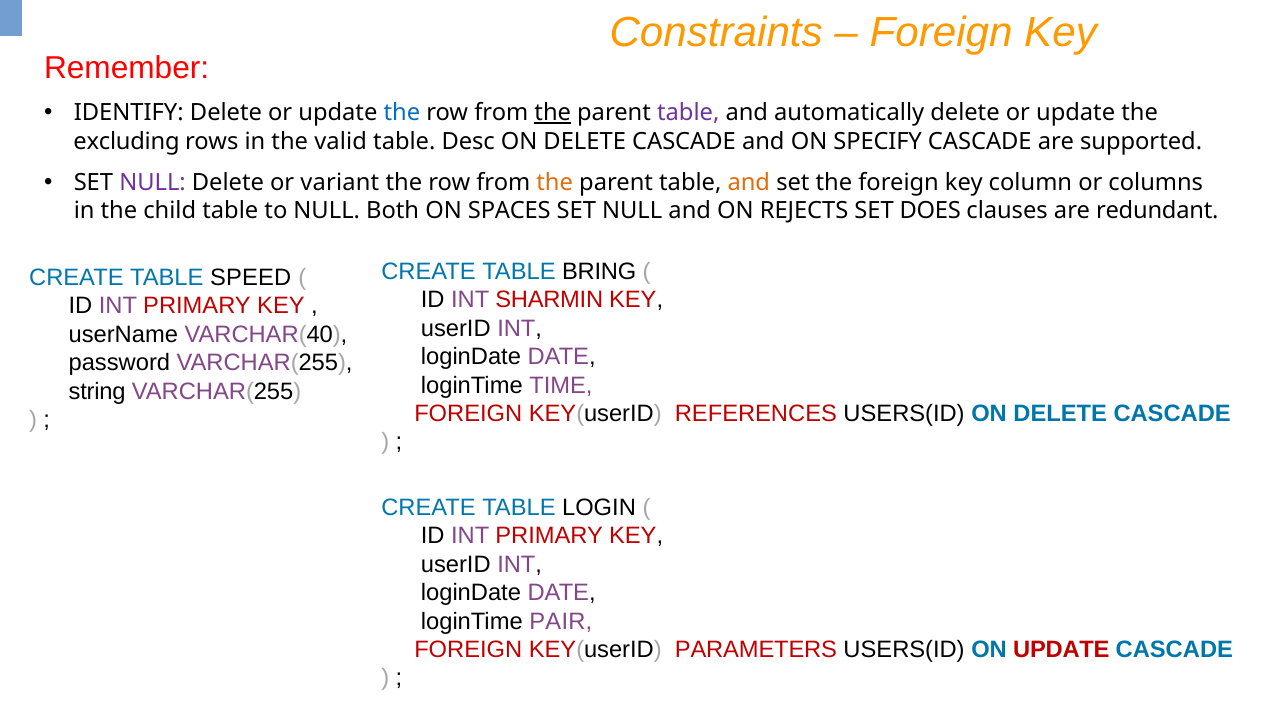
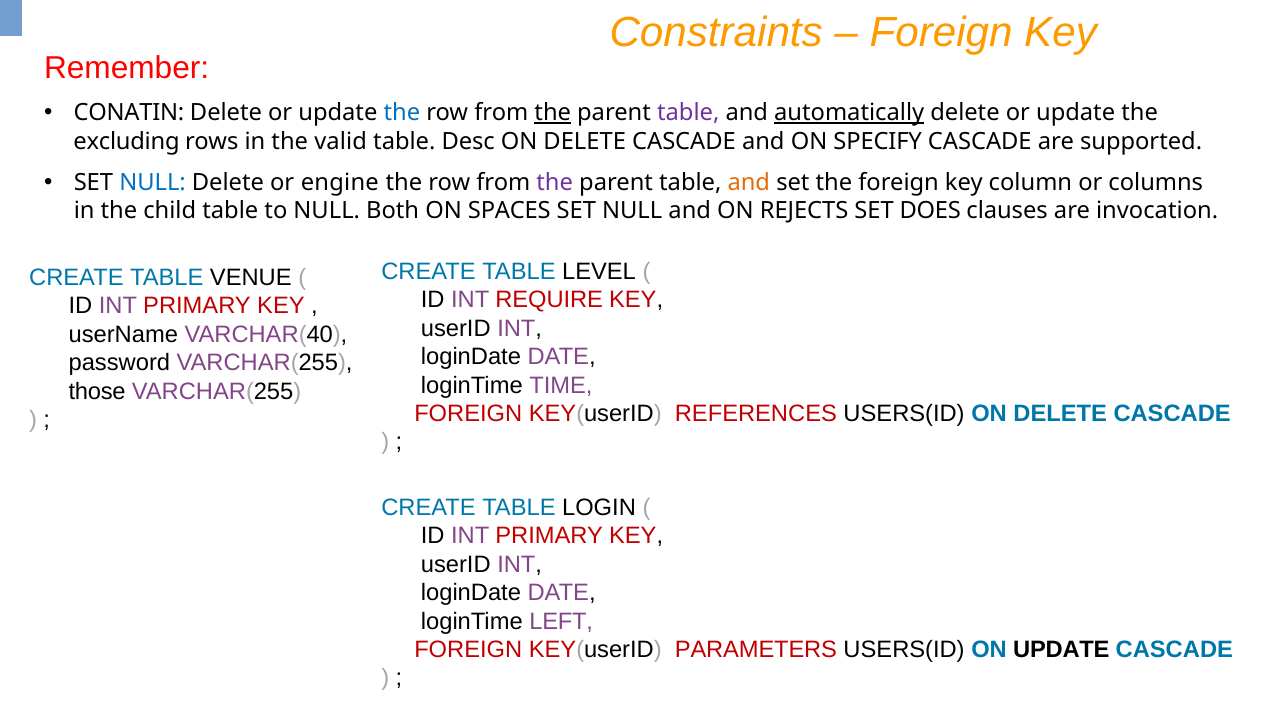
IDENTIFY: IDENTIFY -> CONATIN
automatically underline: none -> present
NULL at (153, 183) colour: purple -> blue
variant: variant -> engine
the at (555, 183) colour: orange -> purple
redundant: redundant -> invocation
BRING: BRING -> LEVEL
SPEED: SPEED -> VENUE
SHARMIN: SHARMIN -> REQUIRE
string: string -> those
PAIR: PAIR -> LEFT
UPDATE at (1061, 650) colour: red -> black
